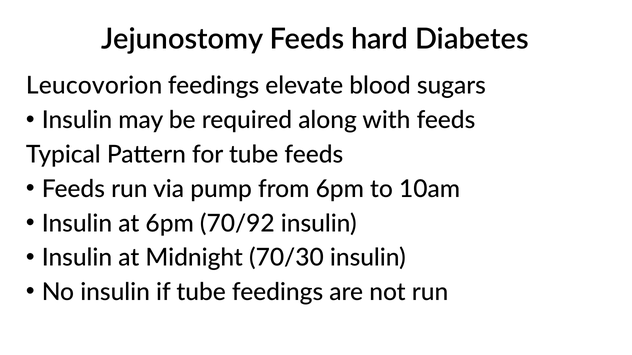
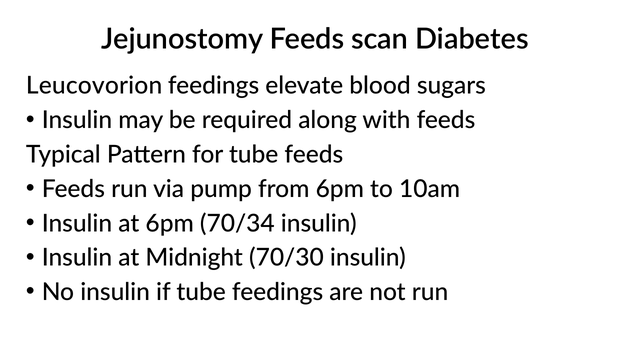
hard: hard -> scan
70/92: 70/92 -> 70/34
